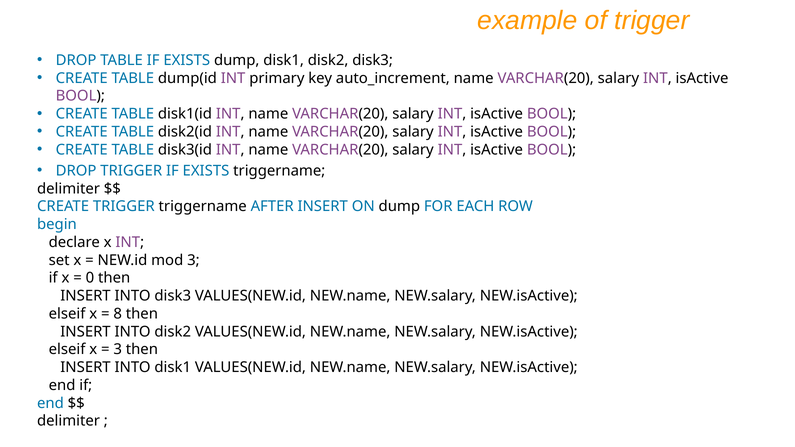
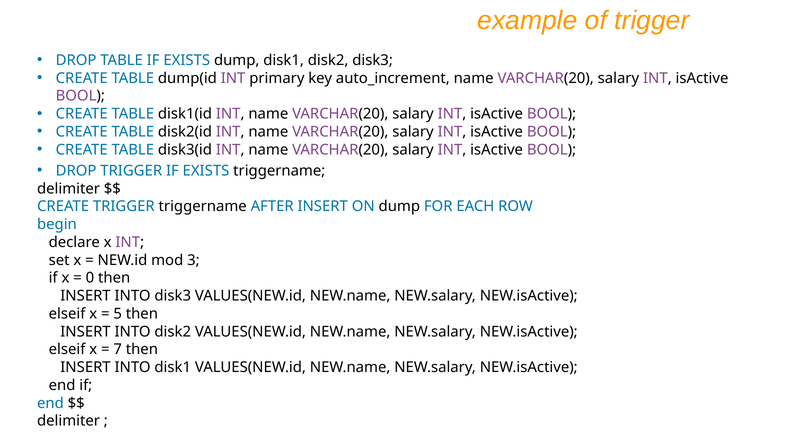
8: 8 -> 5
3 at (118, 350): 3 -> 7
